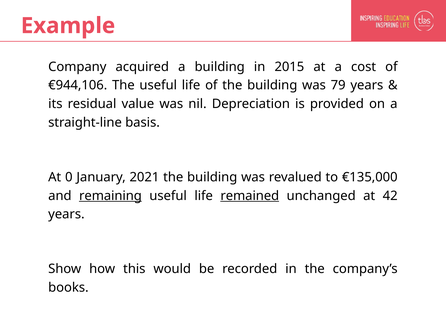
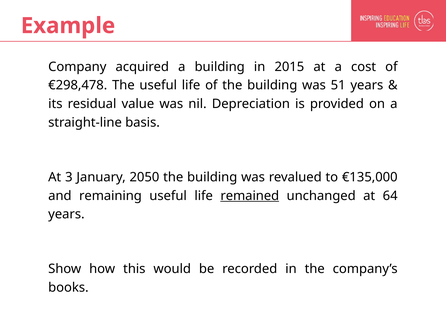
€944,106: €944,106 -> €298,478
79: 79 -> 51
0: 0 -> 3
2021: 2021 -> 2050
remaining underline: present -> none
42: 42 -> 64
